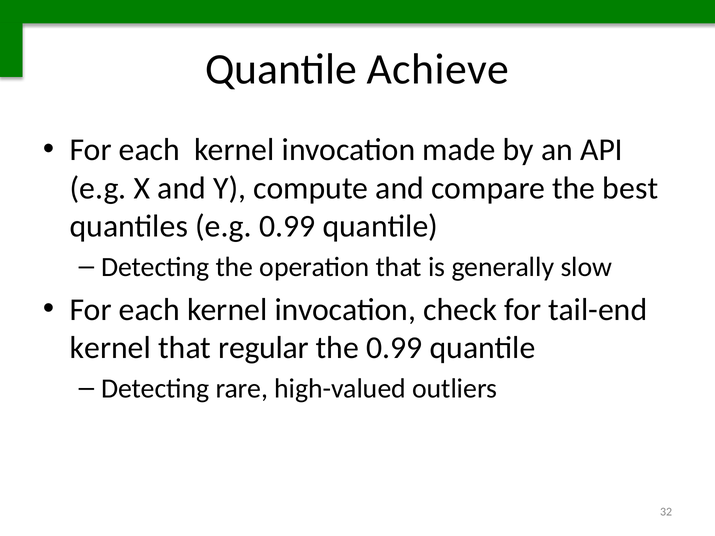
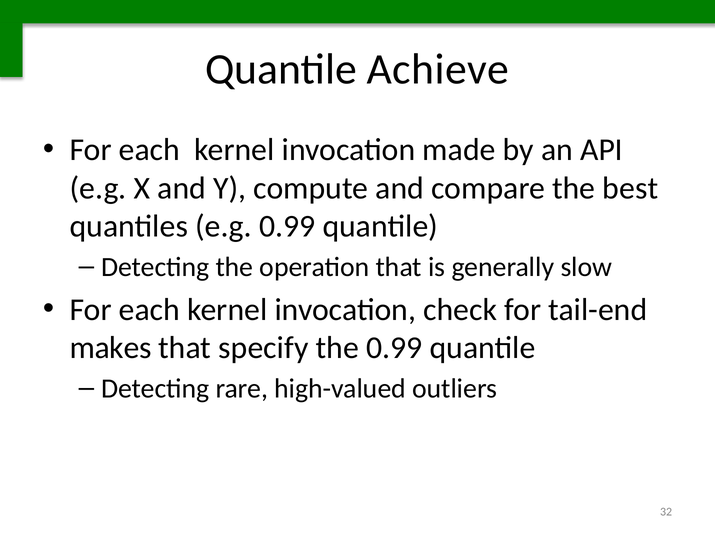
kernel at (110, 348): kernel -> makes
regular: regular -> specify
